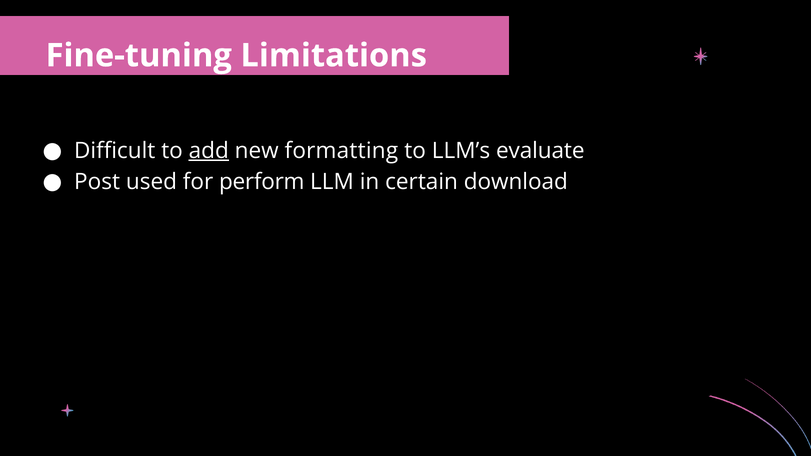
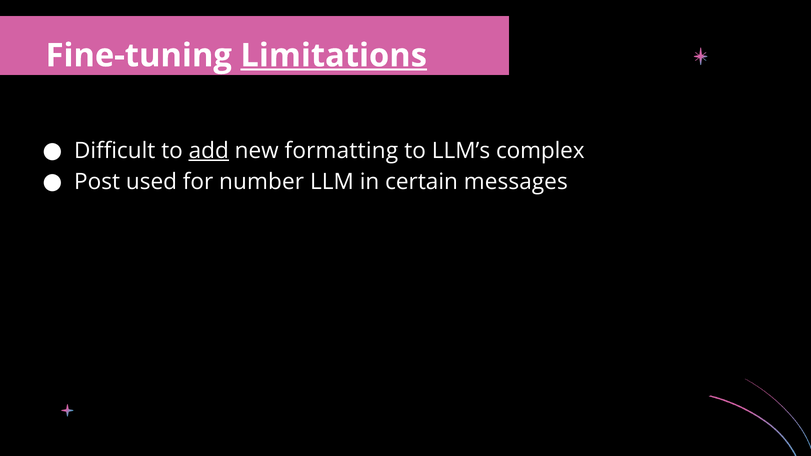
Limitations underline: none -> present
evaluate: evaluate -> complex
perform: perform -> number
download: download -> messages
